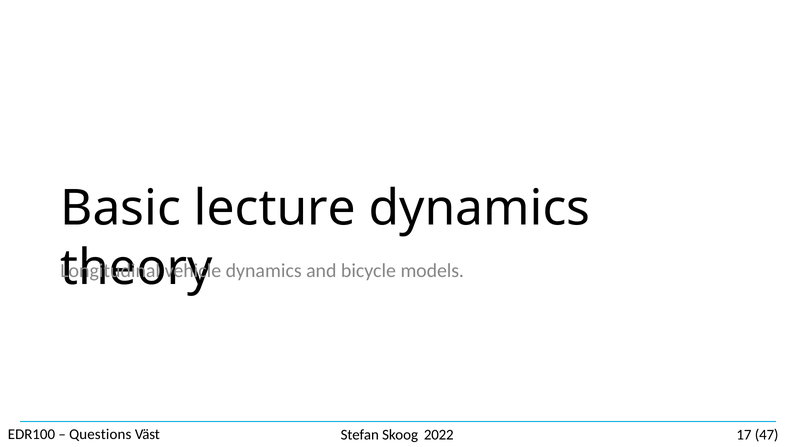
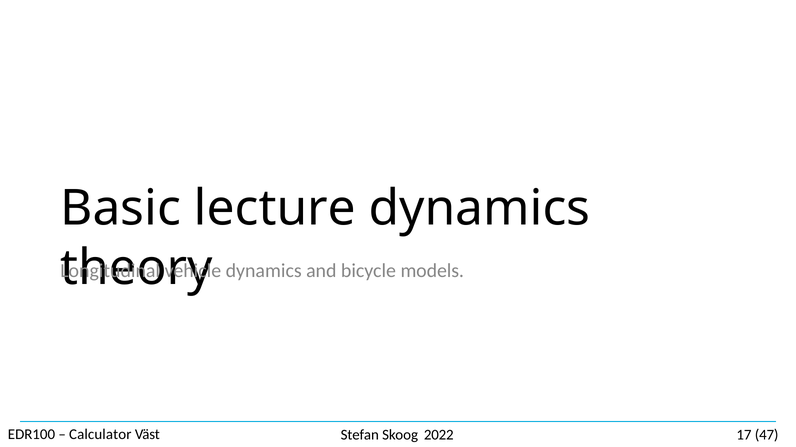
Questions: Questions -> Calculator
